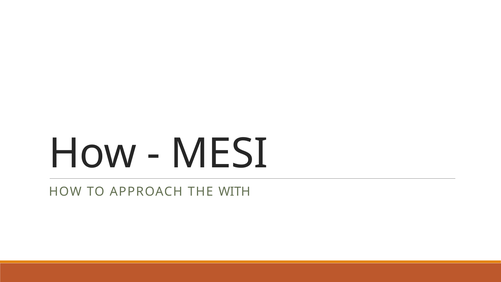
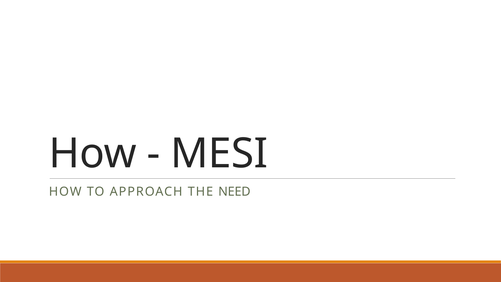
WITH: WITH -> NEED
